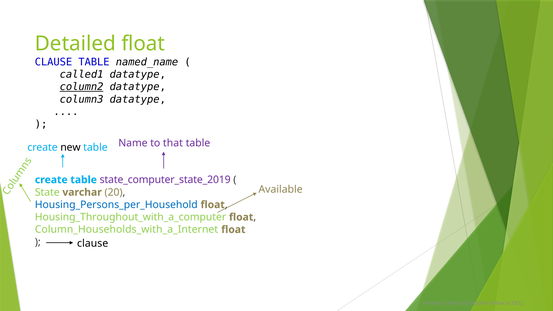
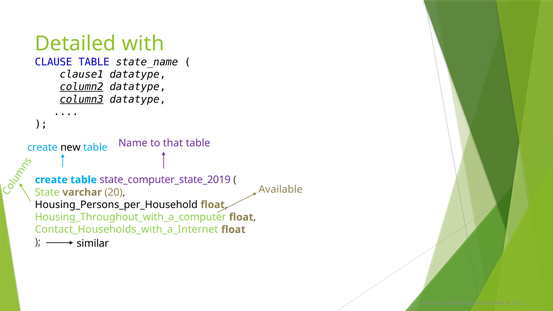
Detailed float: float -> with
named_name: named_name -> state_name
called1: called1 -> clause1
column3 underline: none -> present
Housing_Persons_per_Household colour: blue -> black
Column_Households_with_a_Internet: Column_Households_with_a_Internet -> Contact_Households_with_a_Internet
clause at (93, 243): clause -> similar
